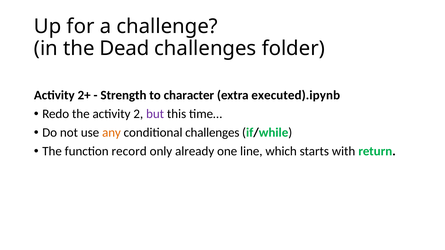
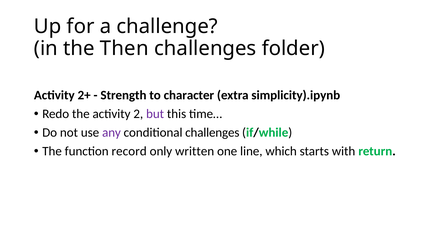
Dead: Dead -> Then
executed).ipynb: executed).ipynb -> simplicity).ipynb
any colour: orange -> purple
already: already -> written
